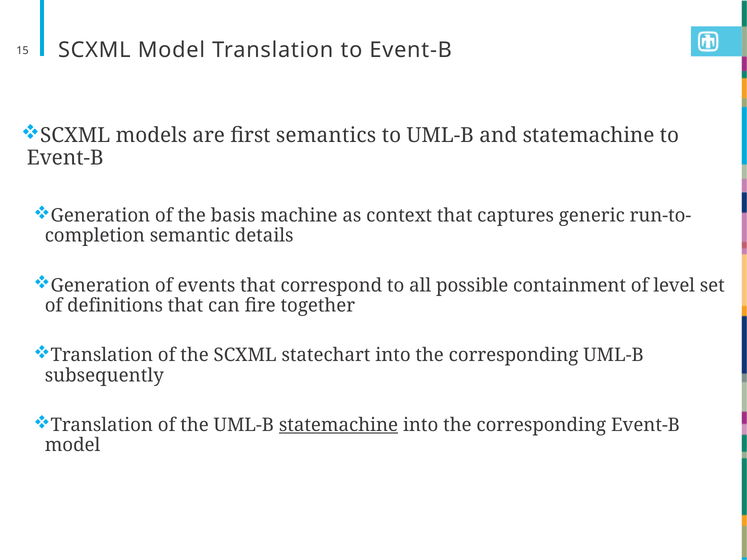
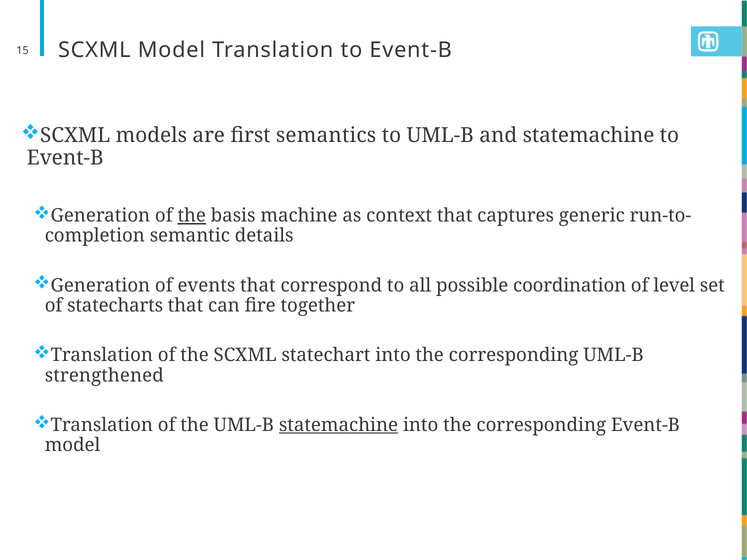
the at (192, 216) underline: none -> present
containment: containment -> coordination
definitions: definitions -> statecharts
subsequently: subsequently -> strengthened
